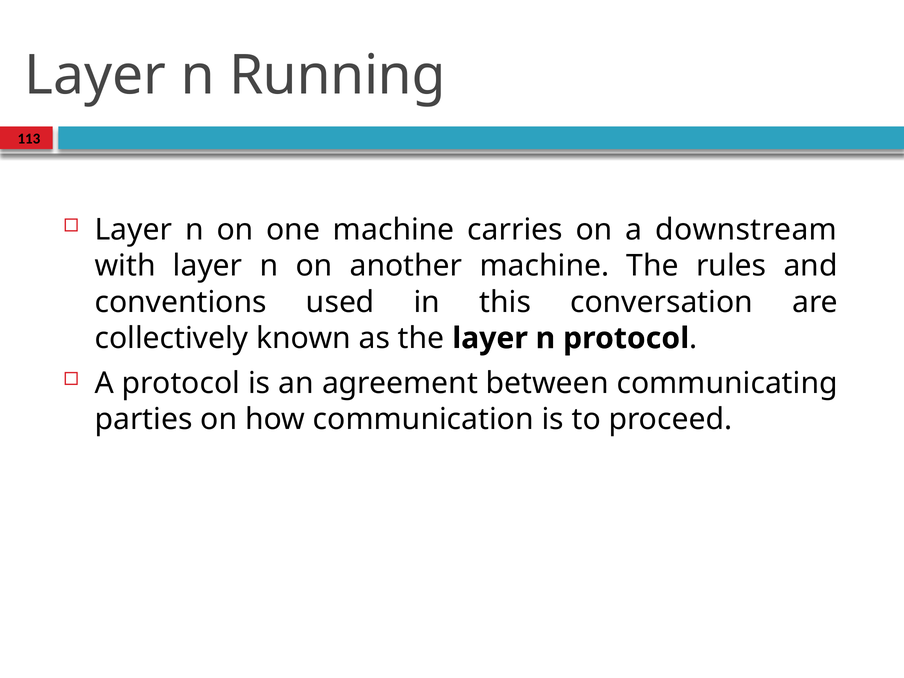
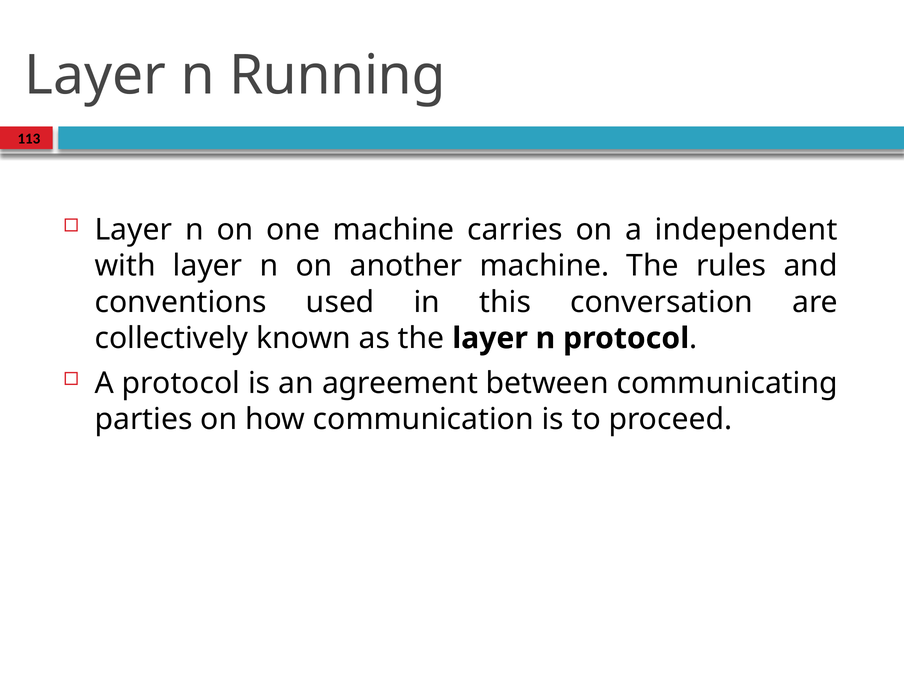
downstream: downstream -> independent
